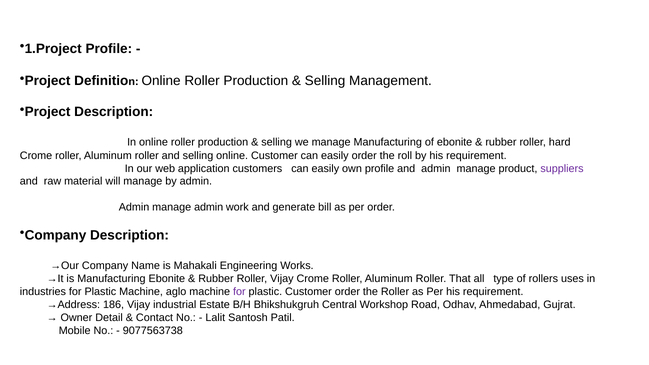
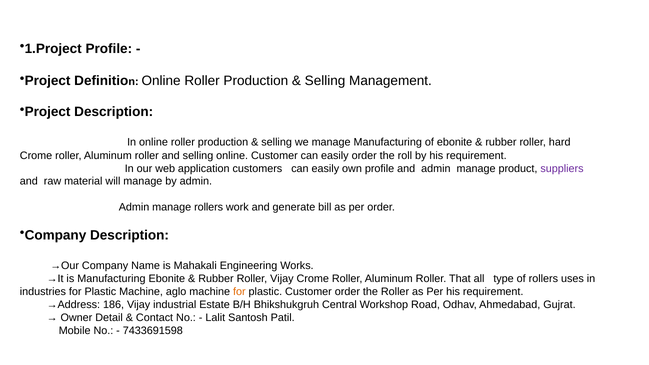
manage admin: admin -> rollers
for at (239, 292) colour: purple -> orange
9077563738: 9077563738 -> 7433691598
